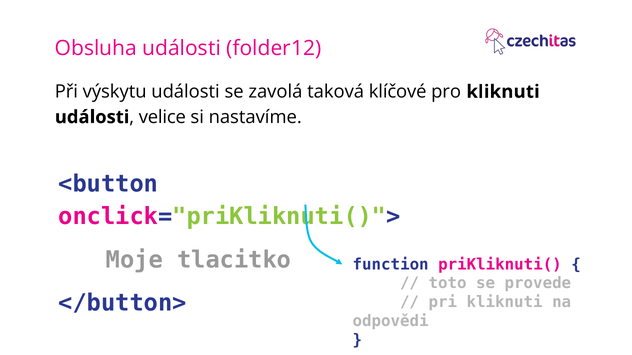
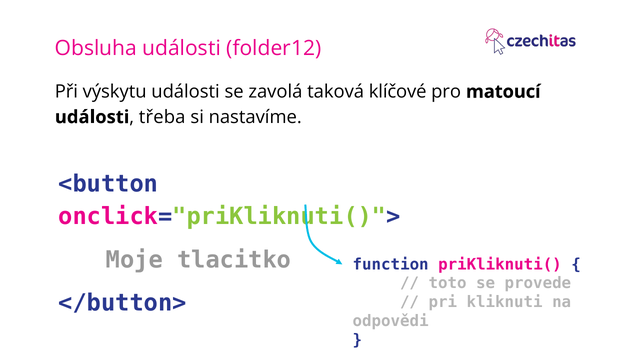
pro kliknuti: kliknuti -> matoucí
velice: velice -> třeba
